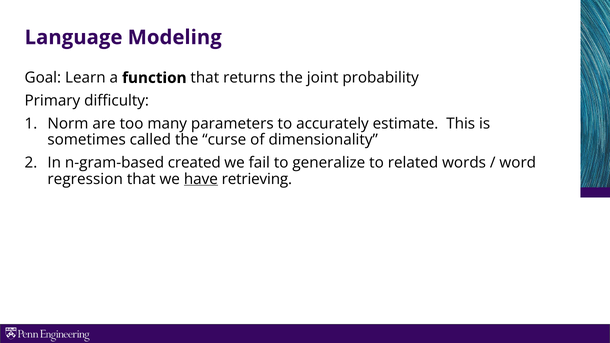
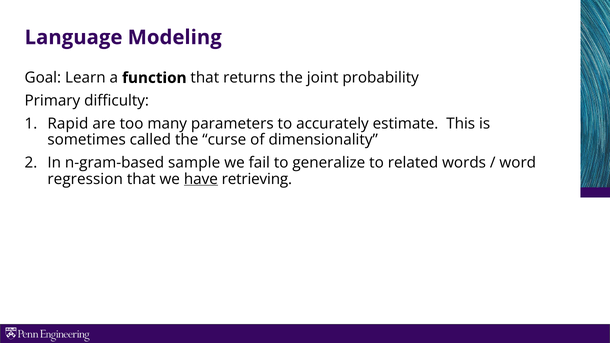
Norm: Norm -> Rapid
created: created -> sample
